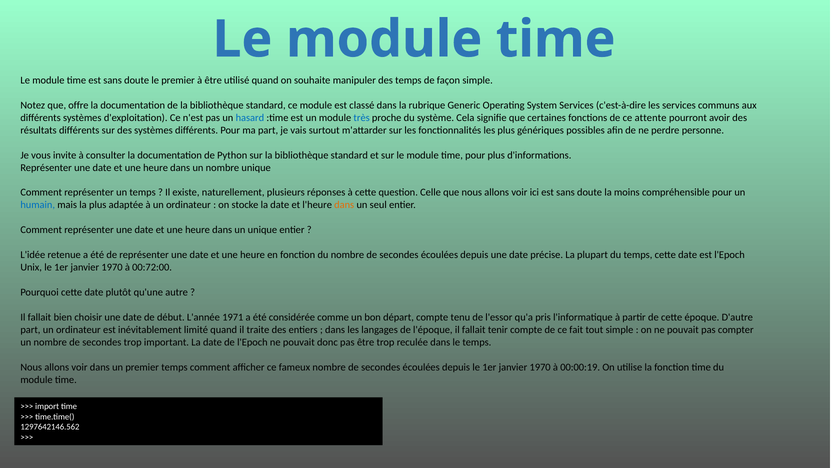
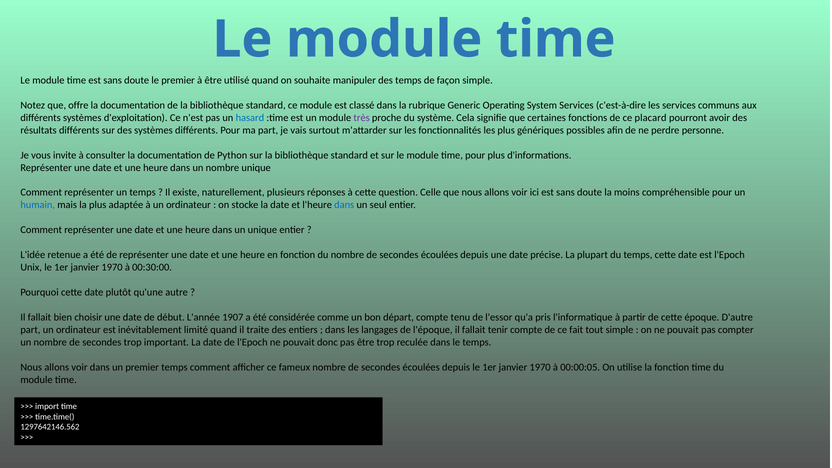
très colour: blue -> purple
attente: attente -> placard
dans at (344, 205) colour: orange -> blue
00:72:00: 00:72:00 -> 00:30:00
1971: 1971 -> 1907
00:00:19: 00:00:19 -> 00:00:05
